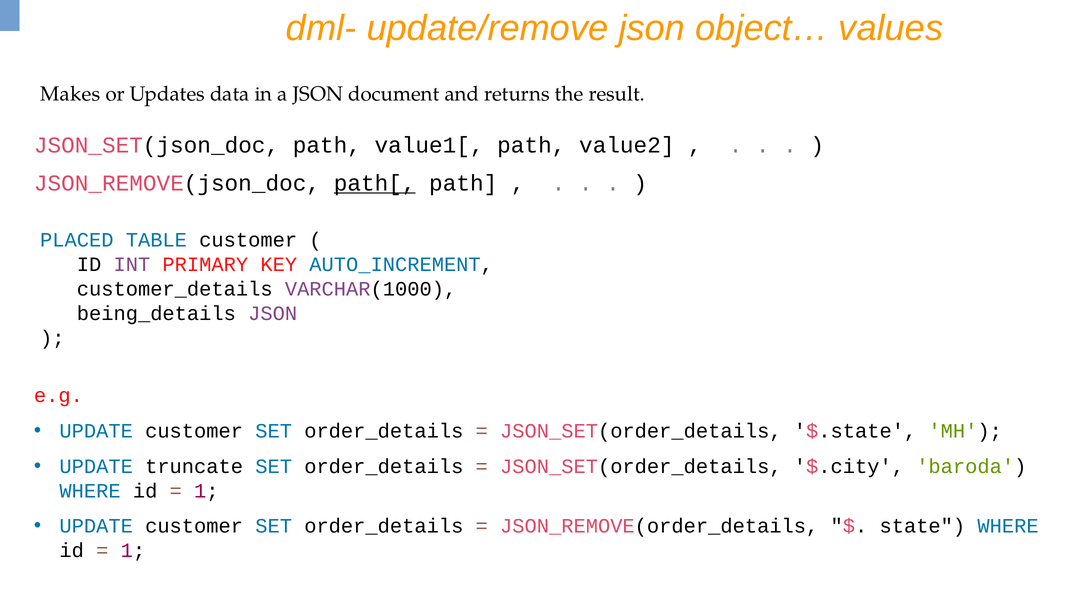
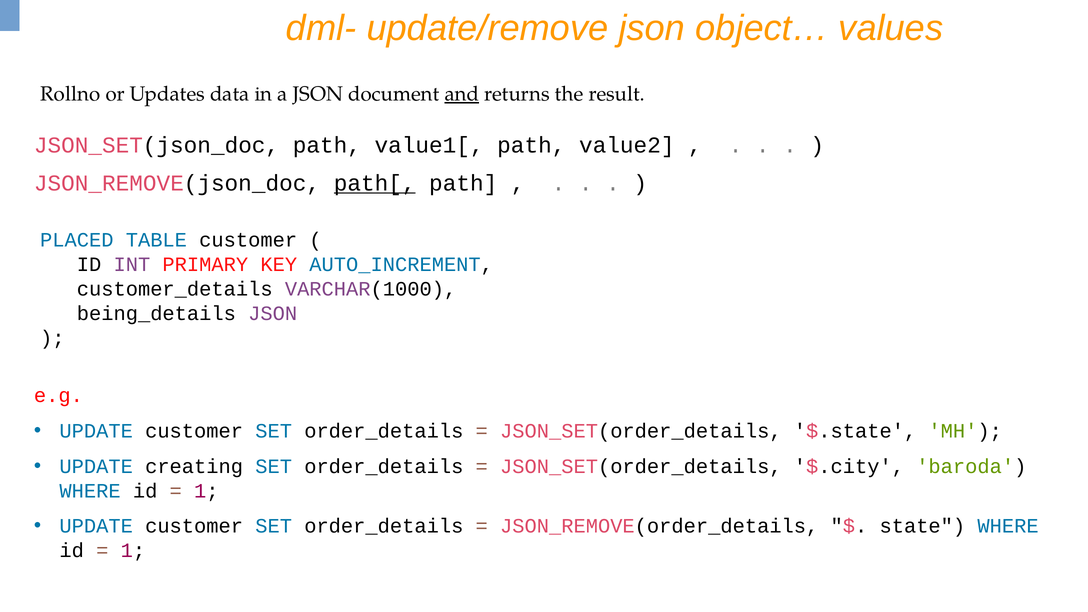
Makes: Makes -> Rollno
and underline: none -> present
truncate: truncate -> creating
